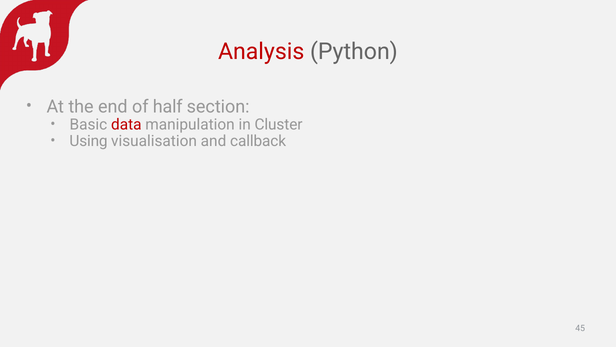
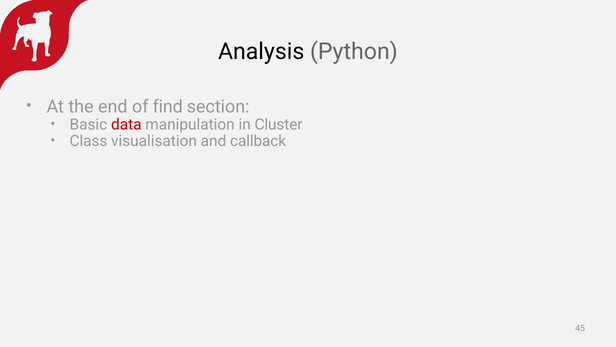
Analysis colour: red -> black
half: half -> find
Using: Using -> Class
